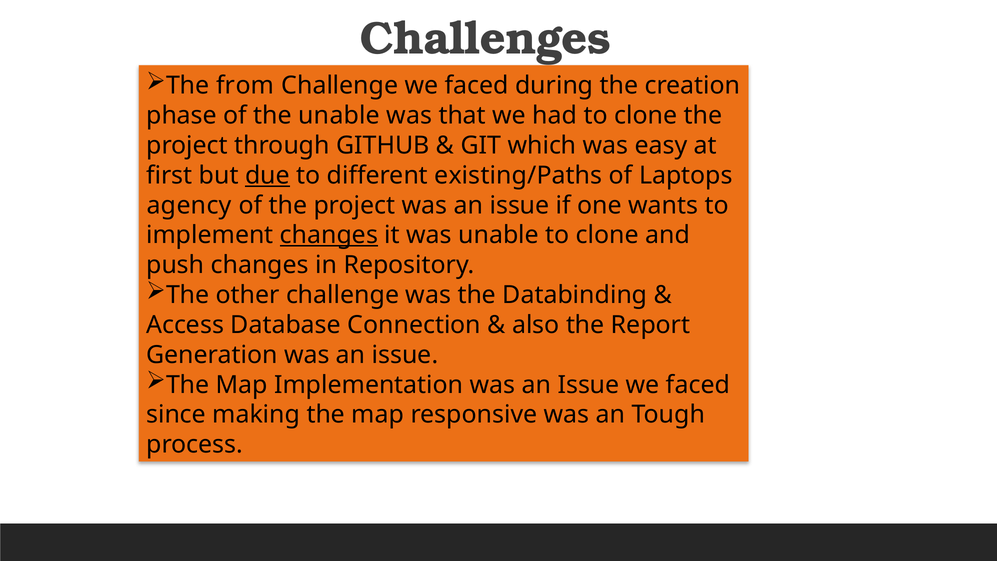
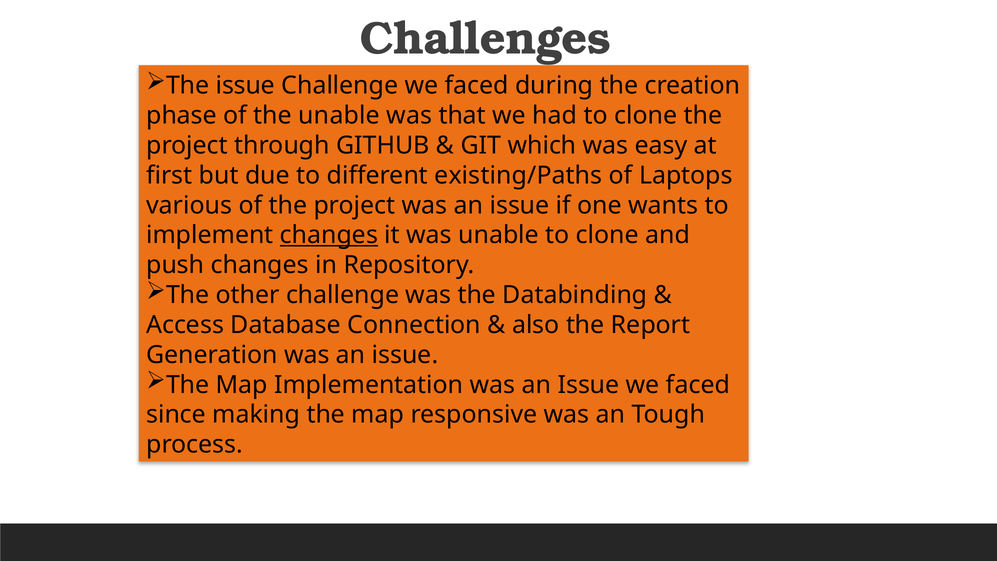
The from: from -> issue
due underline: present -> none
agency: agency -> various
